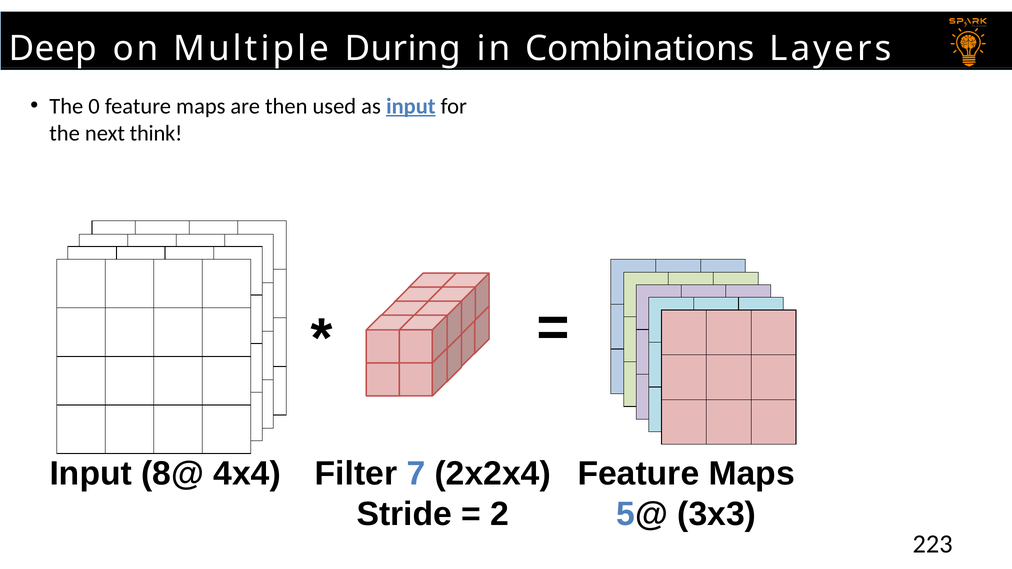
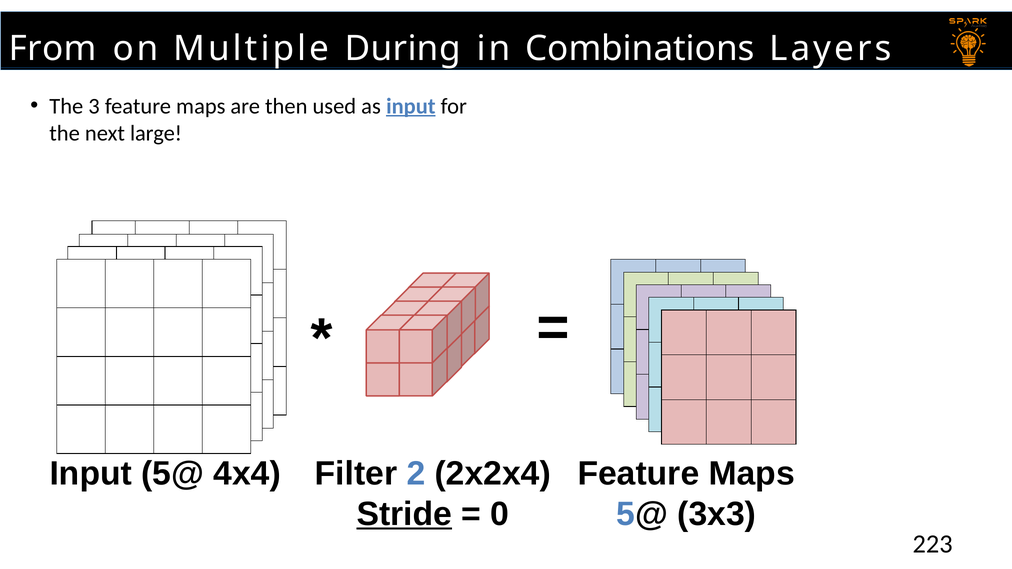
Deep: Deep -> From
0: 0 -> 3
think: think -> large
Input 8@: 8@ -> 5@
7: 7 -> 2
Stride underline: none -> present
2: 2 -> 0
